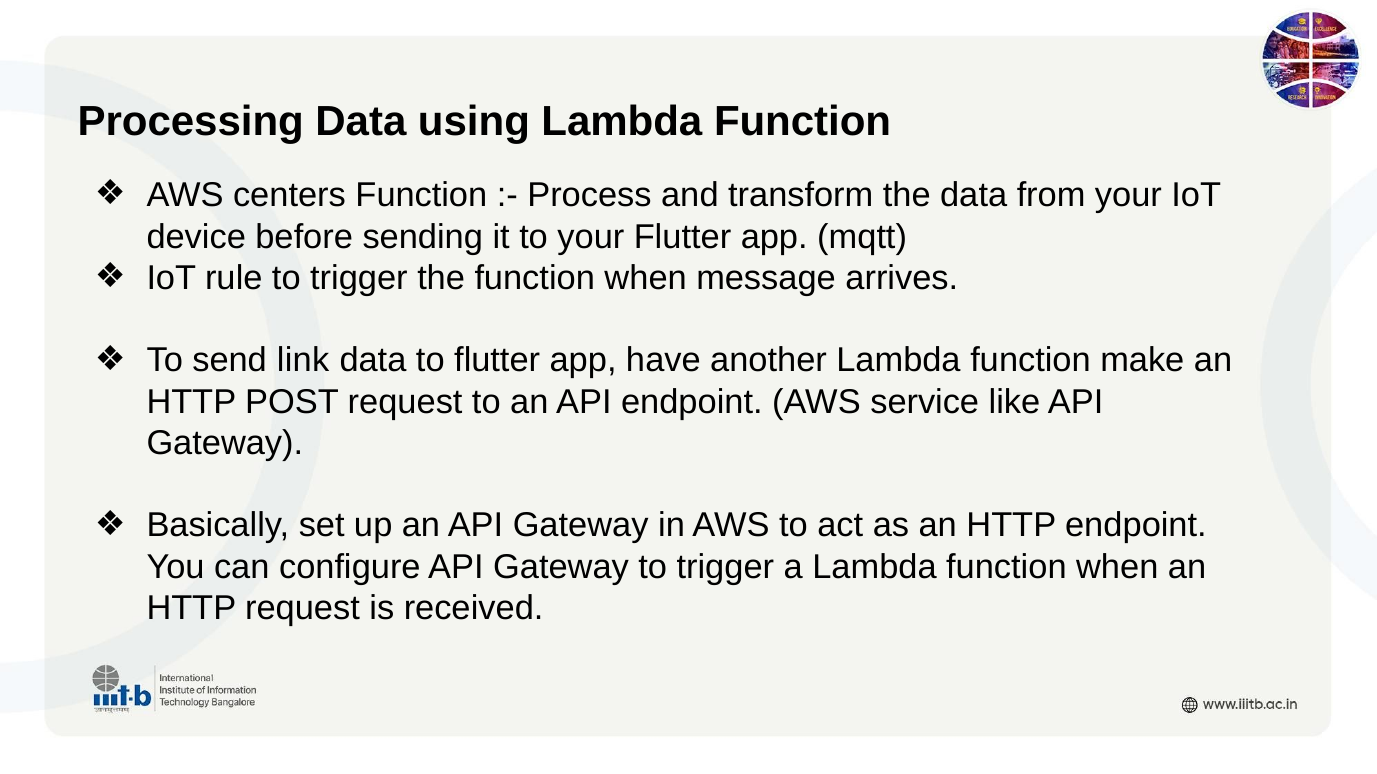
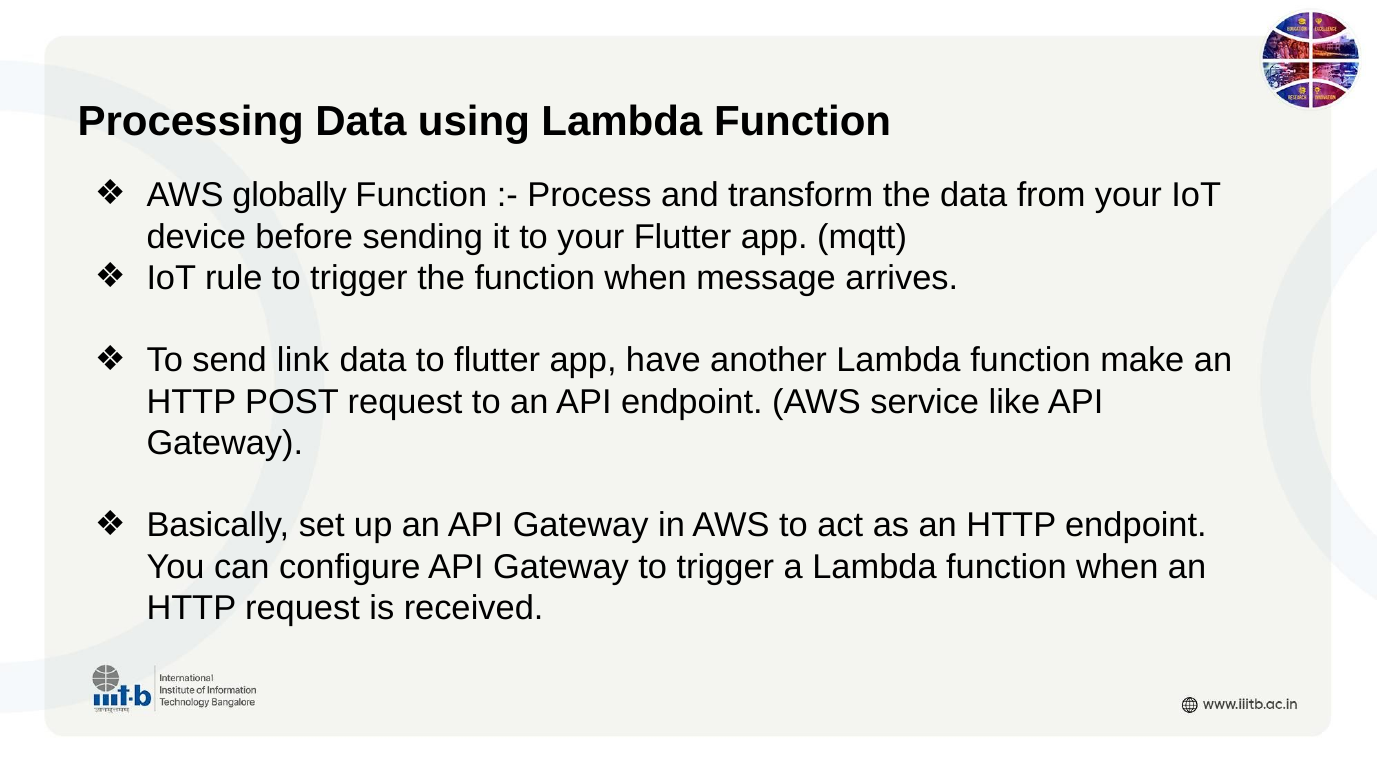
centers: centers -> globally
